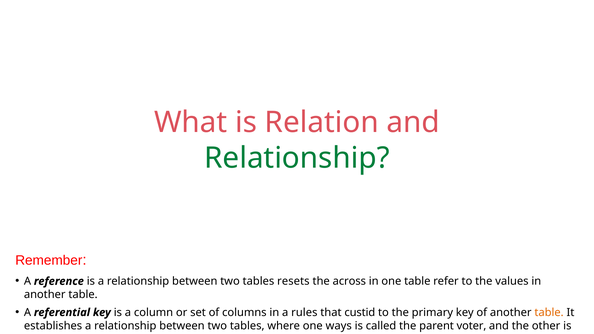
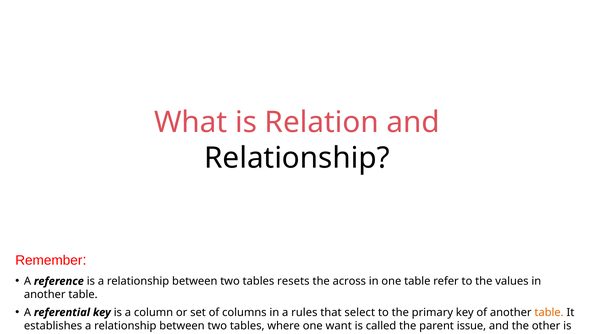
Relationship at (297, 158) colour: green -> black
custid: custid -> select
ways: ways -> want
voter: voter -> issue
